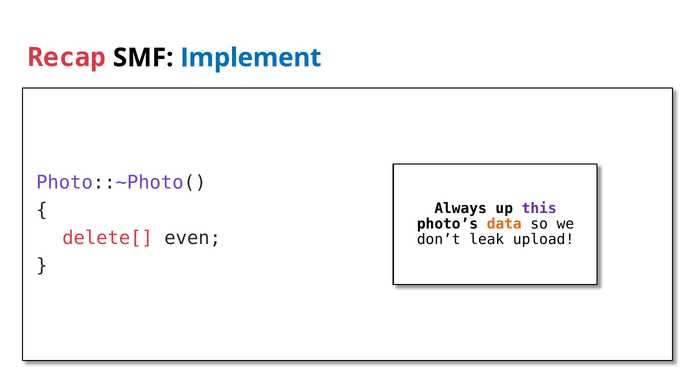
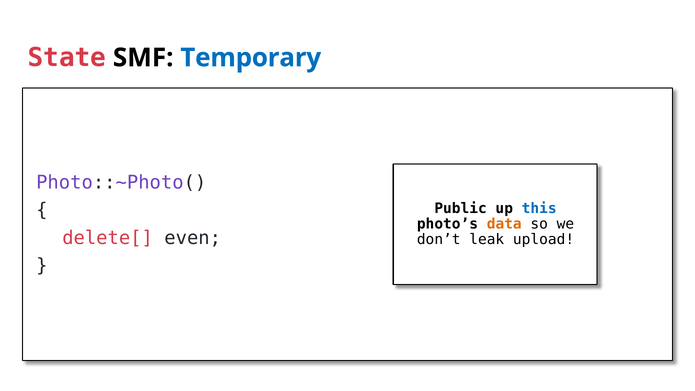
Recap: Recap -> State
Implement: Implement -> Temporary
Always: Always -> Public
this colour: purple -> blue
